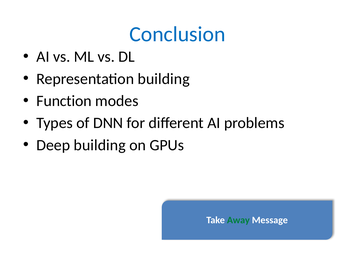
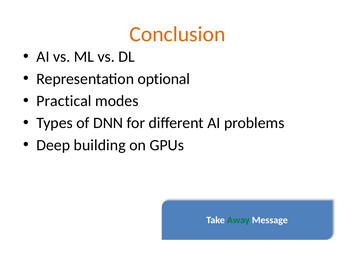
Conclusion colour: blue -> orange
Representation building: building -> optional
Function: Function -> Practical
